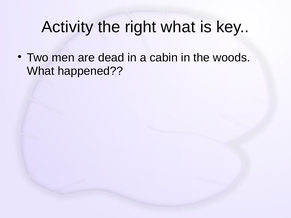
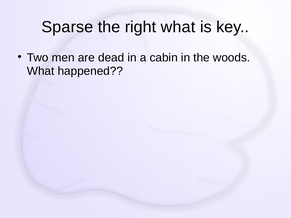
Activity: Activity -> Sparse
